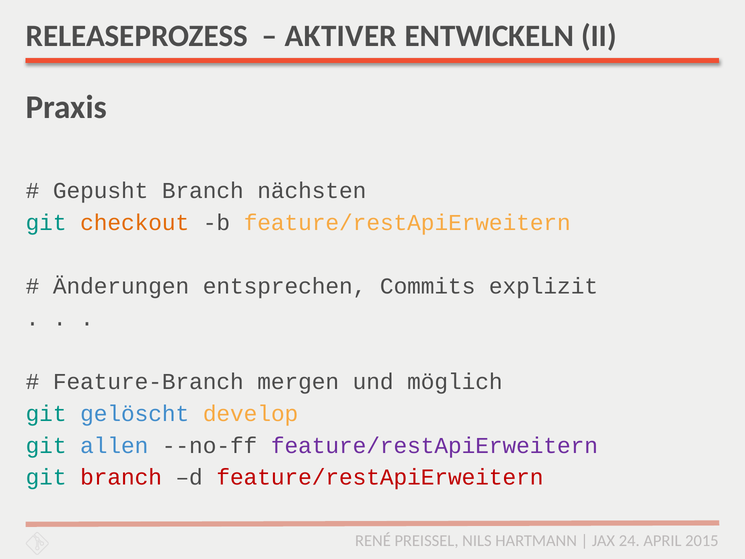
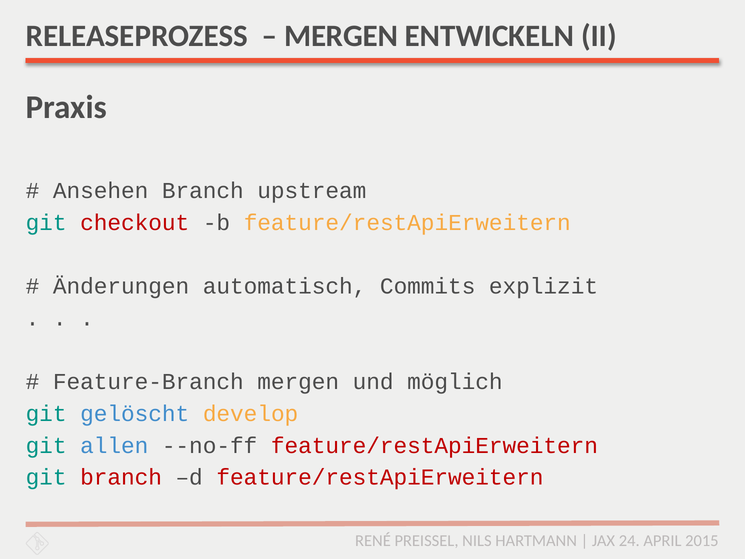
AKTIVER at (341, 36): AKTIVER -> MERGEN
Gepusht: Gepusht -> Ansehen
nächsten: nächsten -> upstream
checkout colour: orange -> red
entsprechen: entsprechen -> automatisch
feature/restApiErweitern at (434, 445) colour: purple -> red
